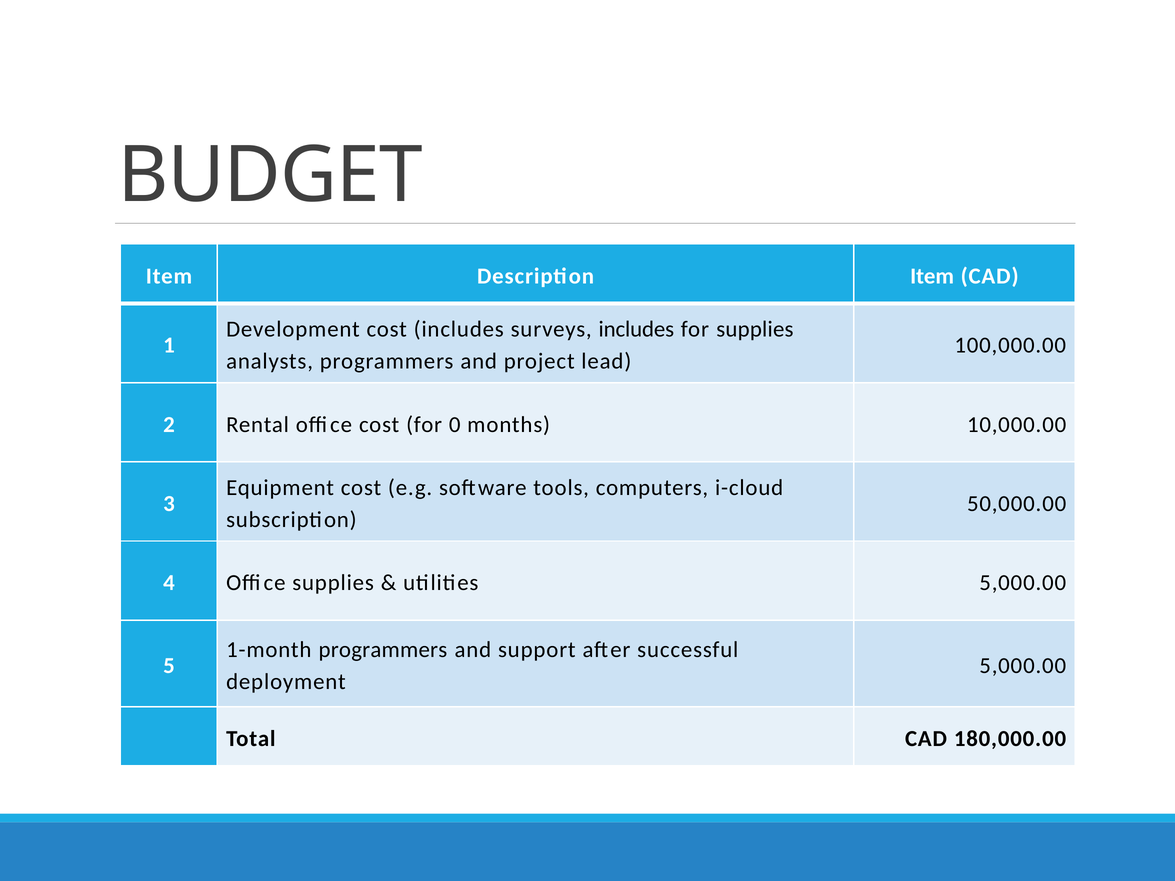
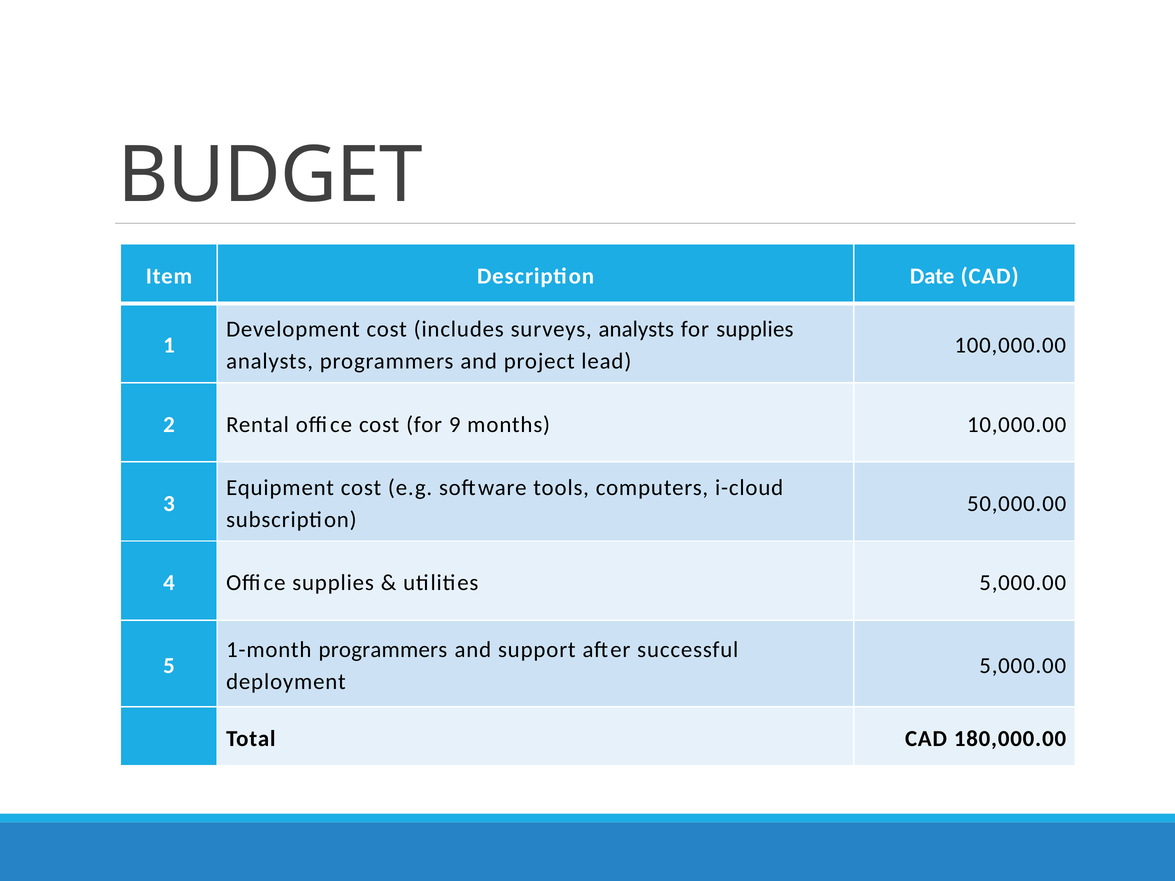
Description Item: Item -> Date
surveys includes: includes -> analysts
0: 0 -> 9
